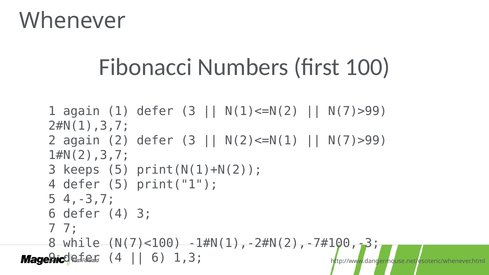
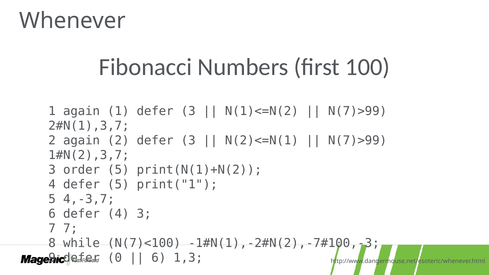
keeps: keeps -> order
9 defer 4: 4 -> 0
